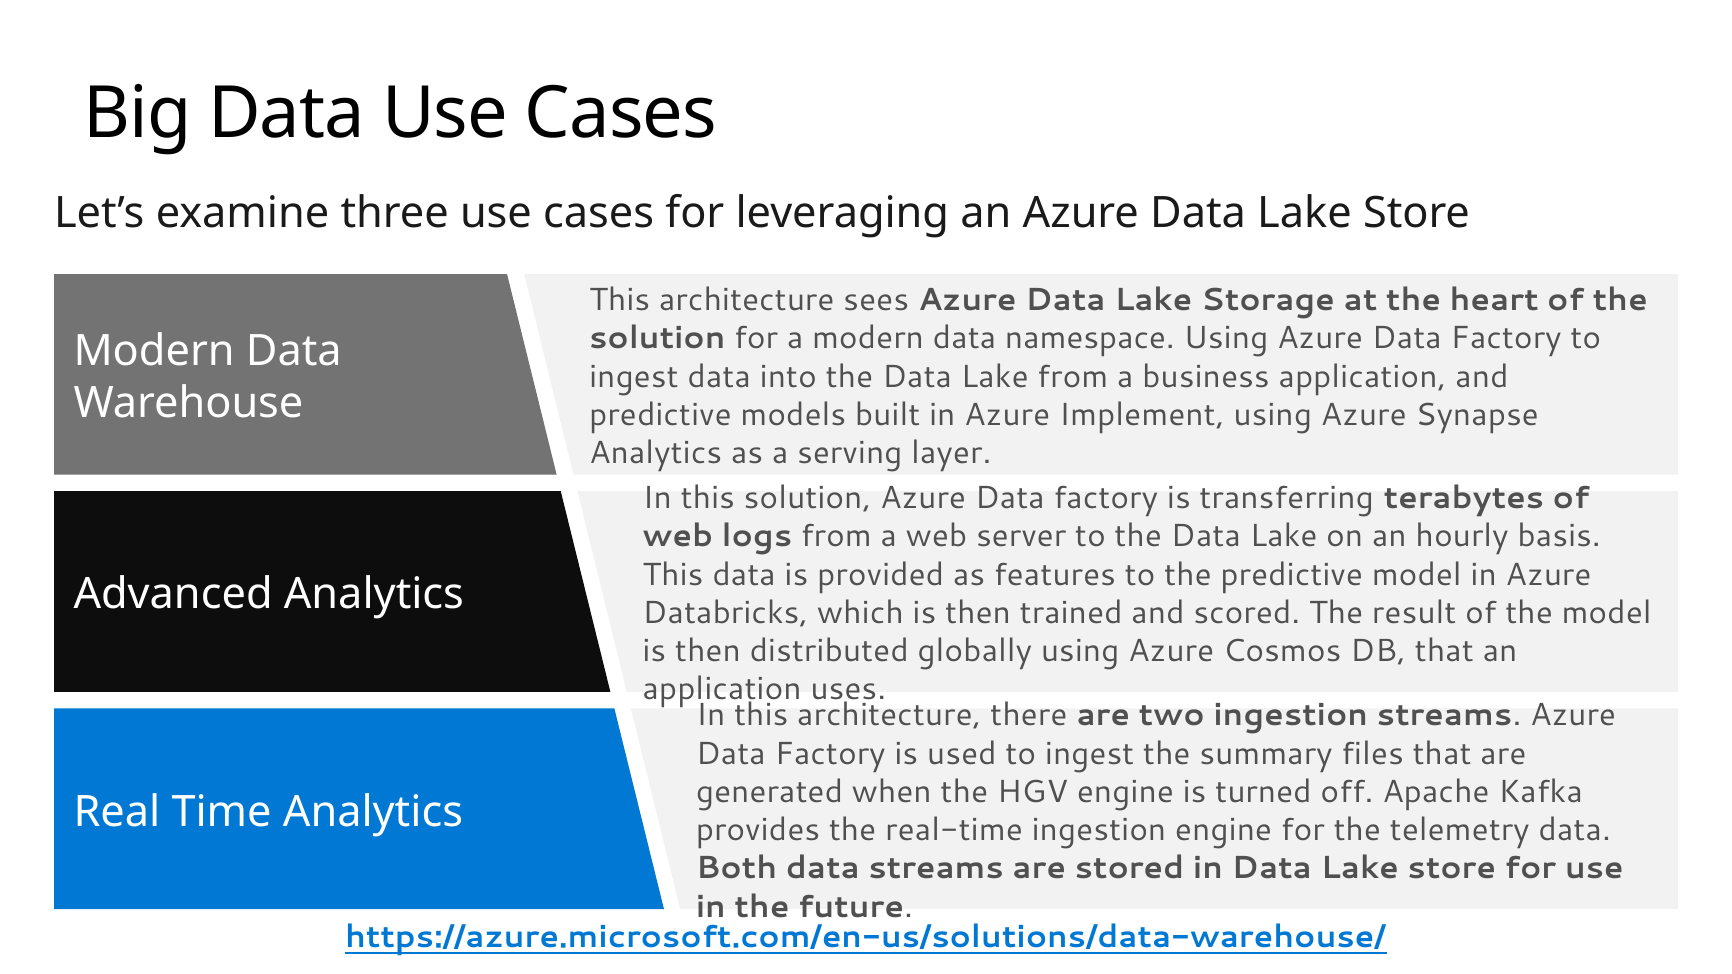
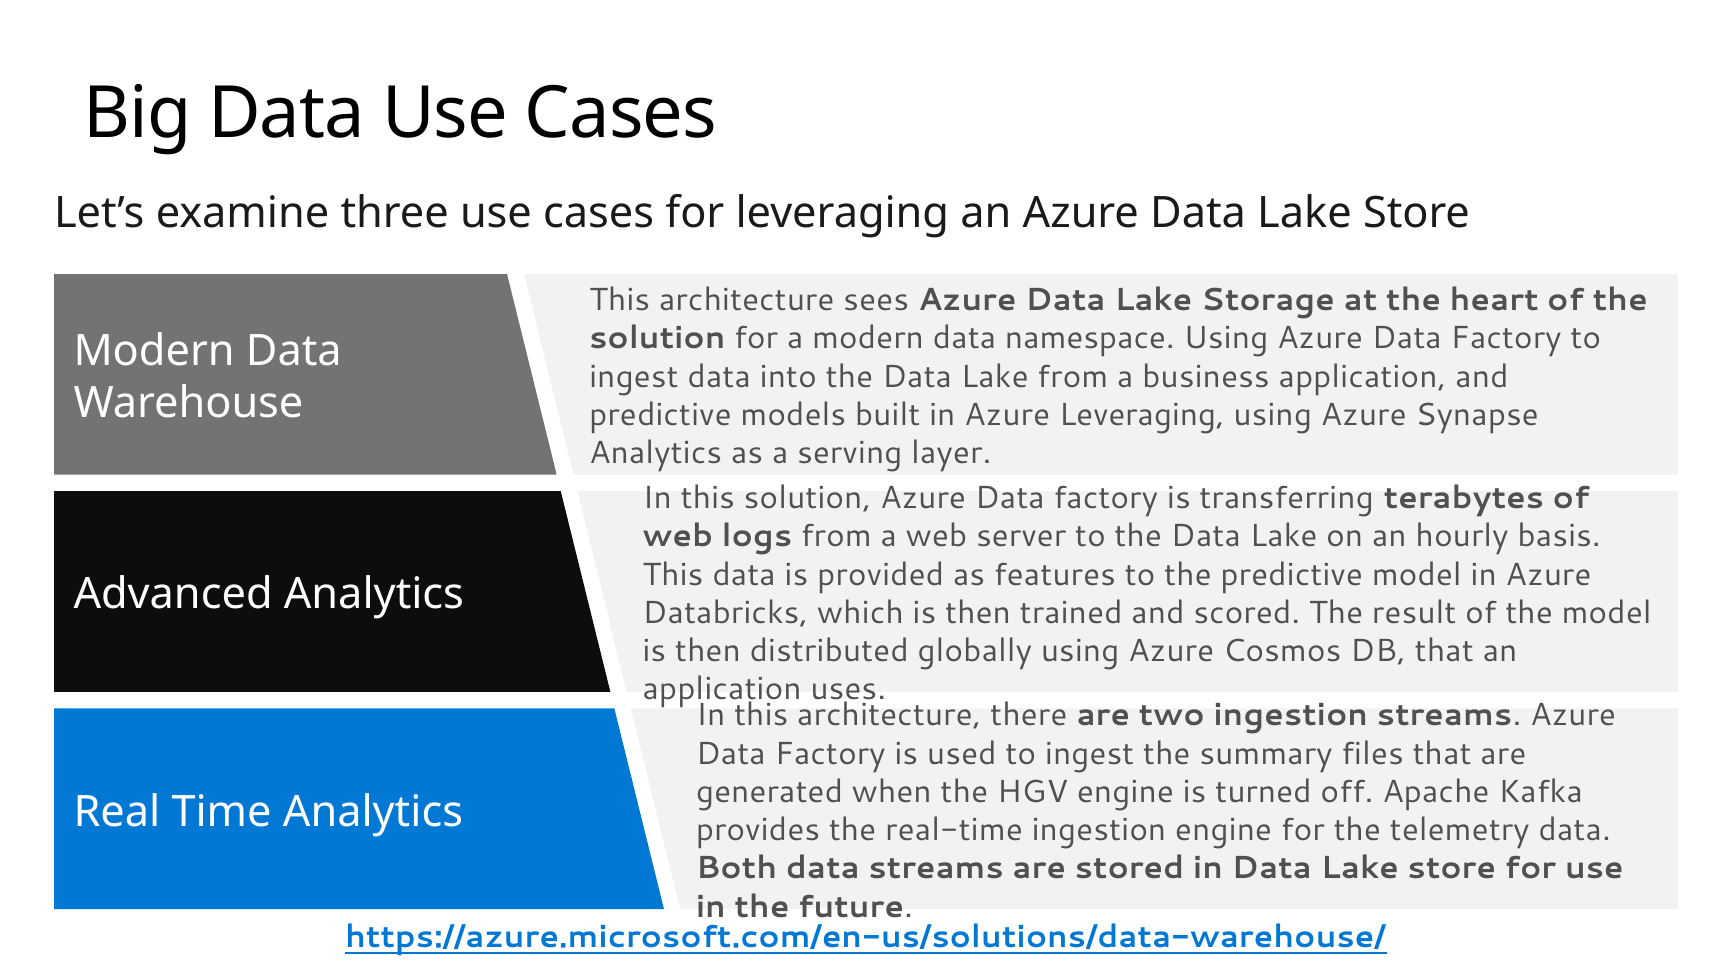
Azure Implement: Implement -> Leveraging
